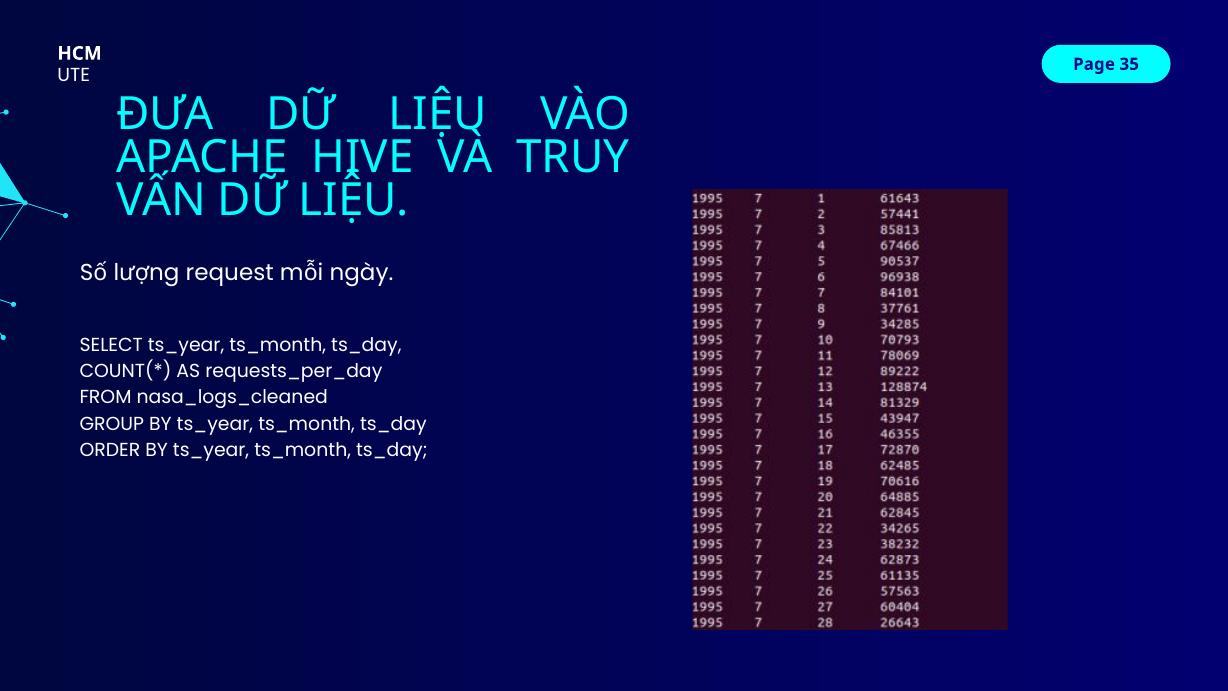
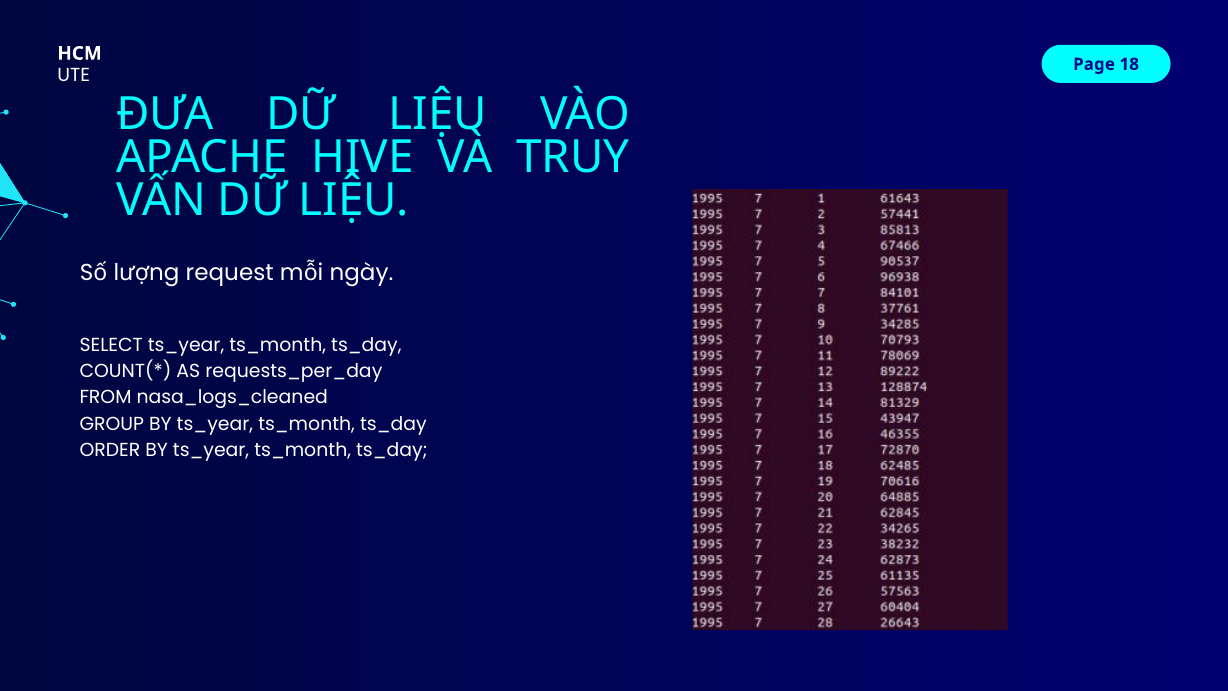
35: 35 -> 18
